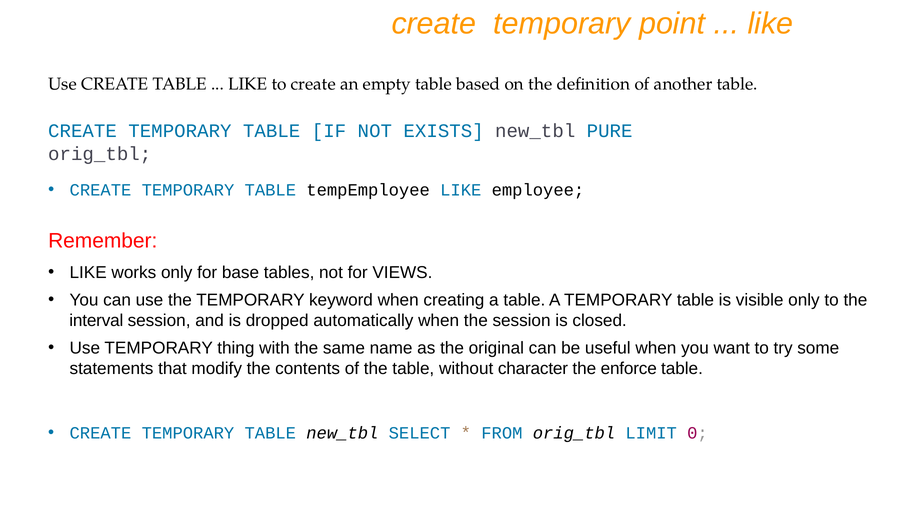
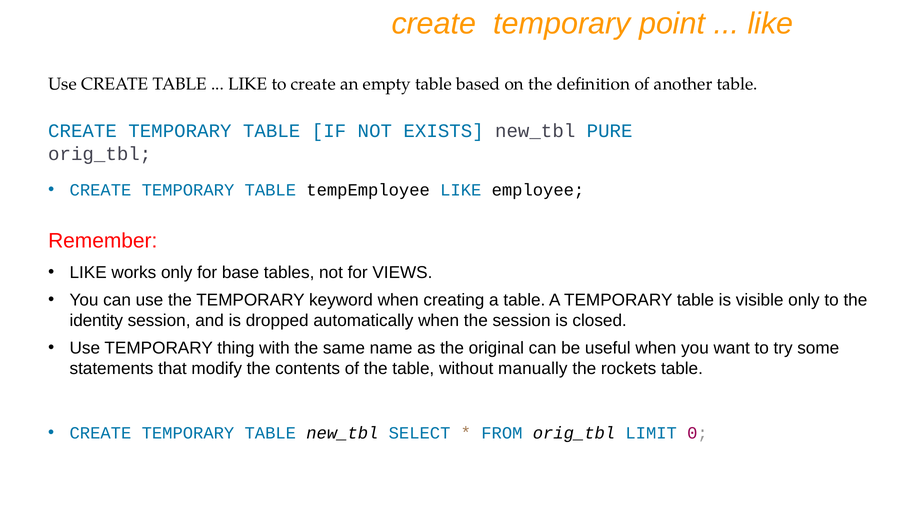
interval: interval -> identity
character: character -> manually
enforce: enforce -> rockets
